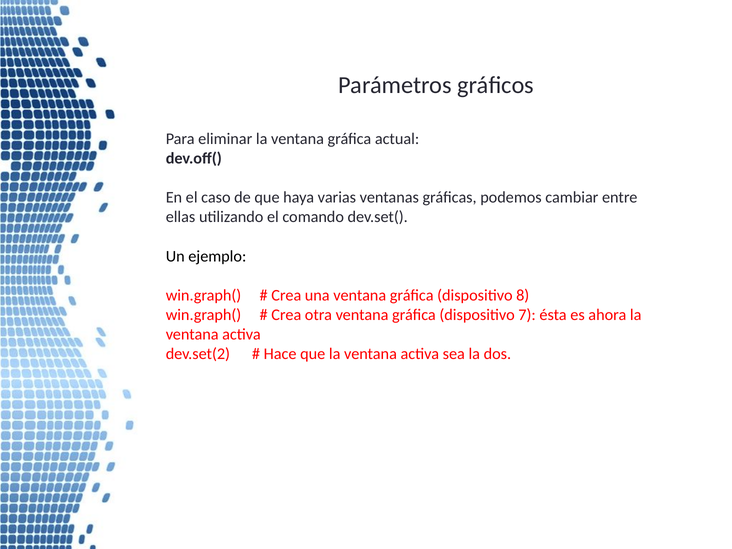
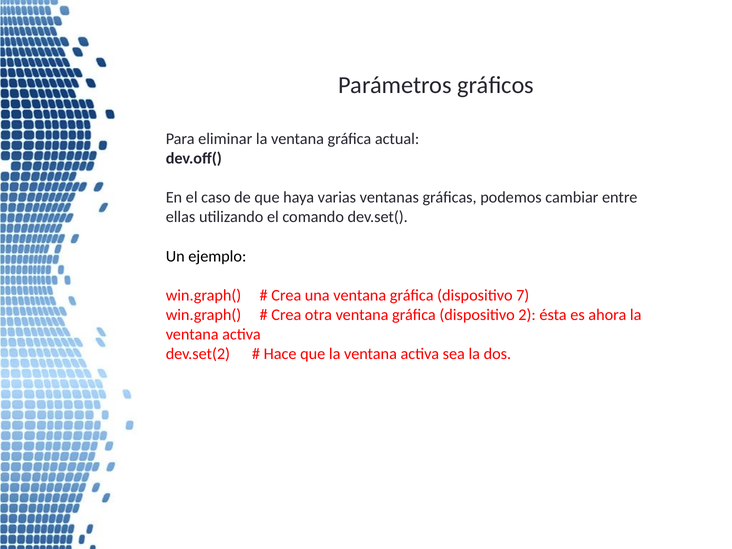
8: 8 -> 7
7: 7 -> 2
